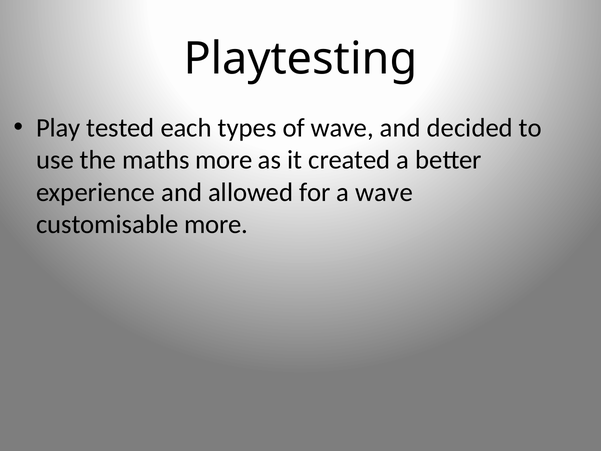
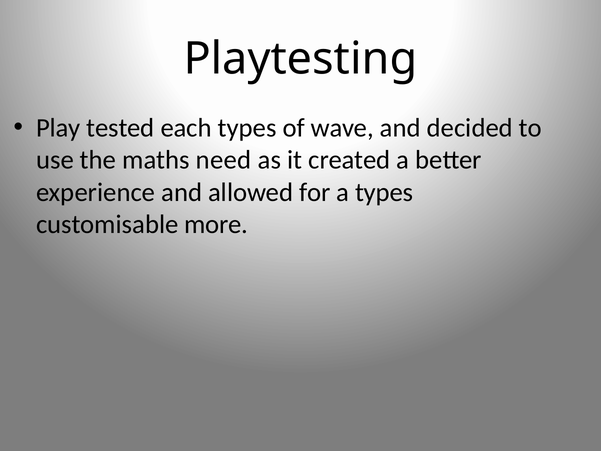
maths more: more -> need
a wave: wave -> types
